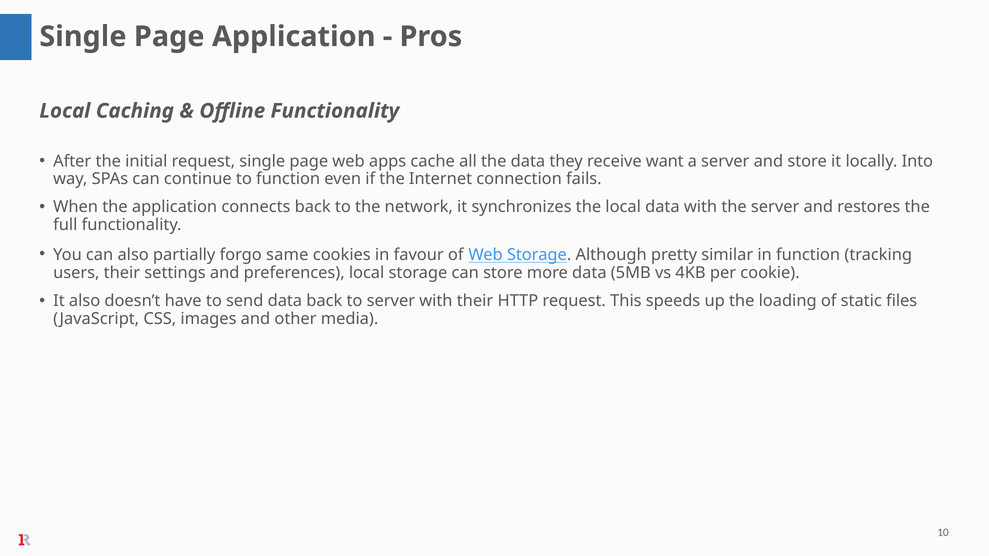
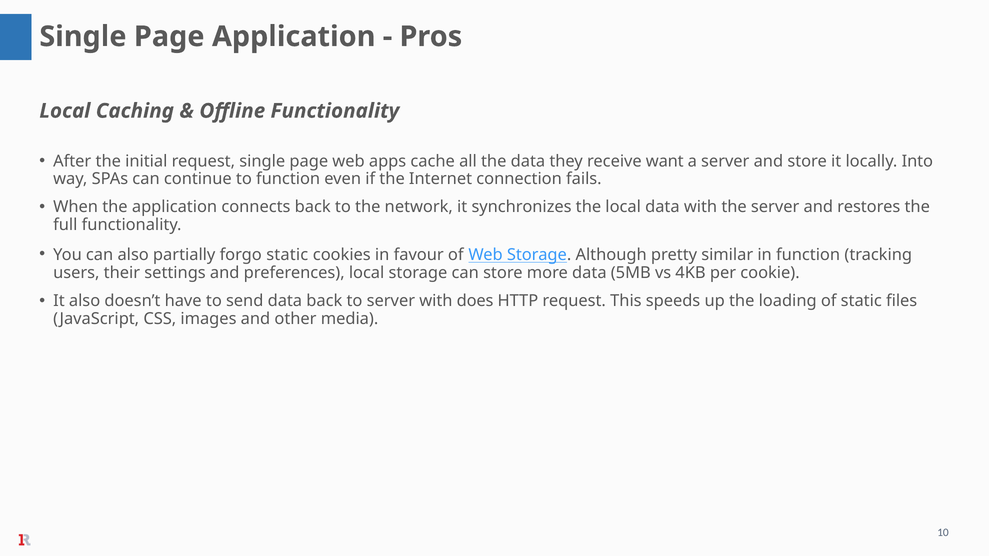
forgo same: same -> static
with their: their -> does
